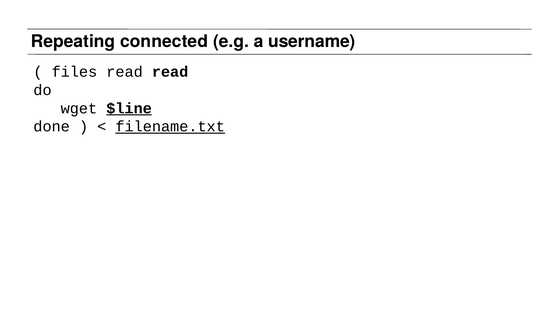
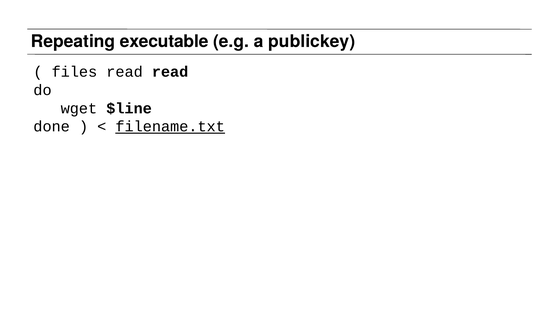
connected: connected -> executable
username: username -> publickey
$line underline: present -> none
